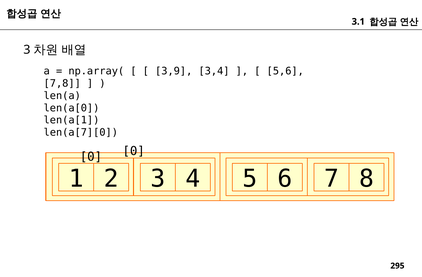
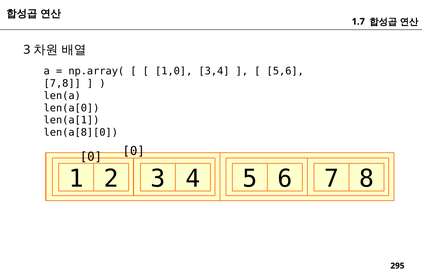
3.1: 3.1 -> 1.7
3,9: 3,9 -> 1,0
len(a[7][0: len(a[7][0 -> len(a[8][0
